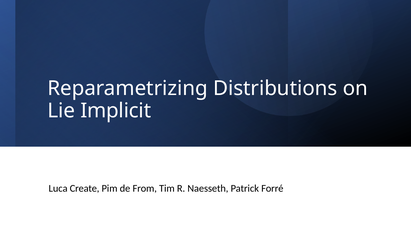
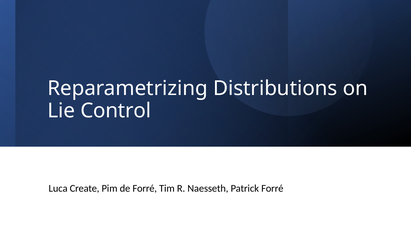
Implicit: Implicit -> Control
de From: From -> Forré
